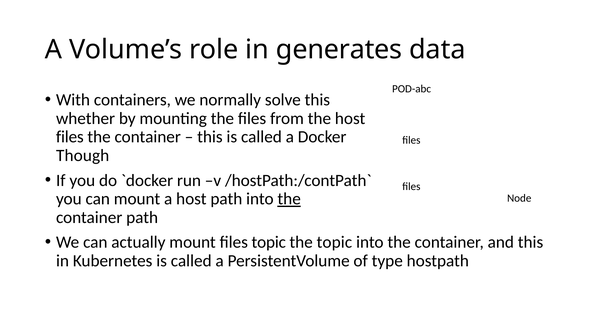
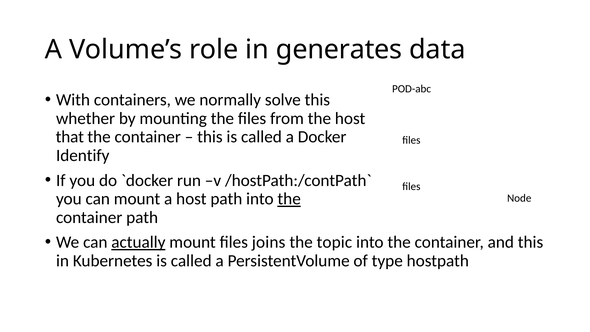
files at (70, 137): files -> that
Though: Though -> Identify
actually underline: none -> present
files topic: topic -> joins
